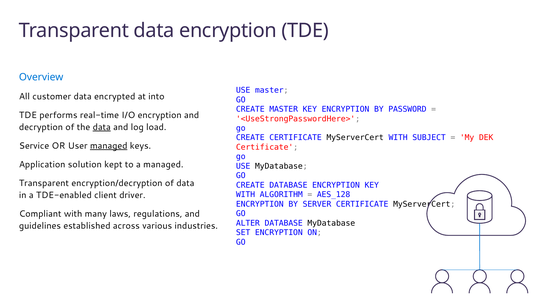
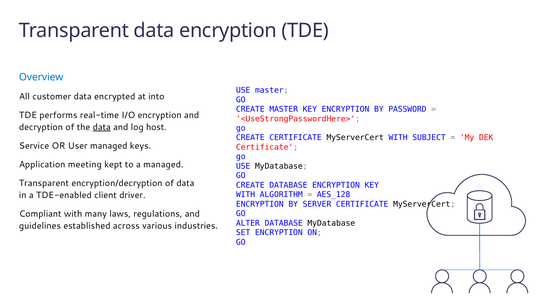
load: load -> host
managed at (109, 146) underline: present -> none
solution: solution -> meeting
